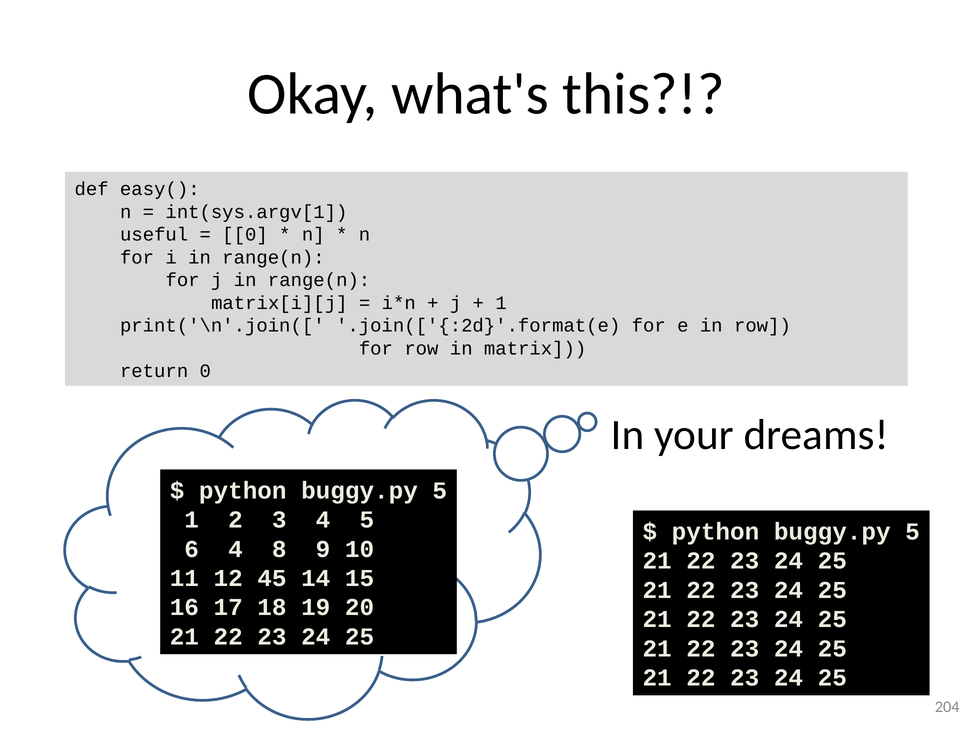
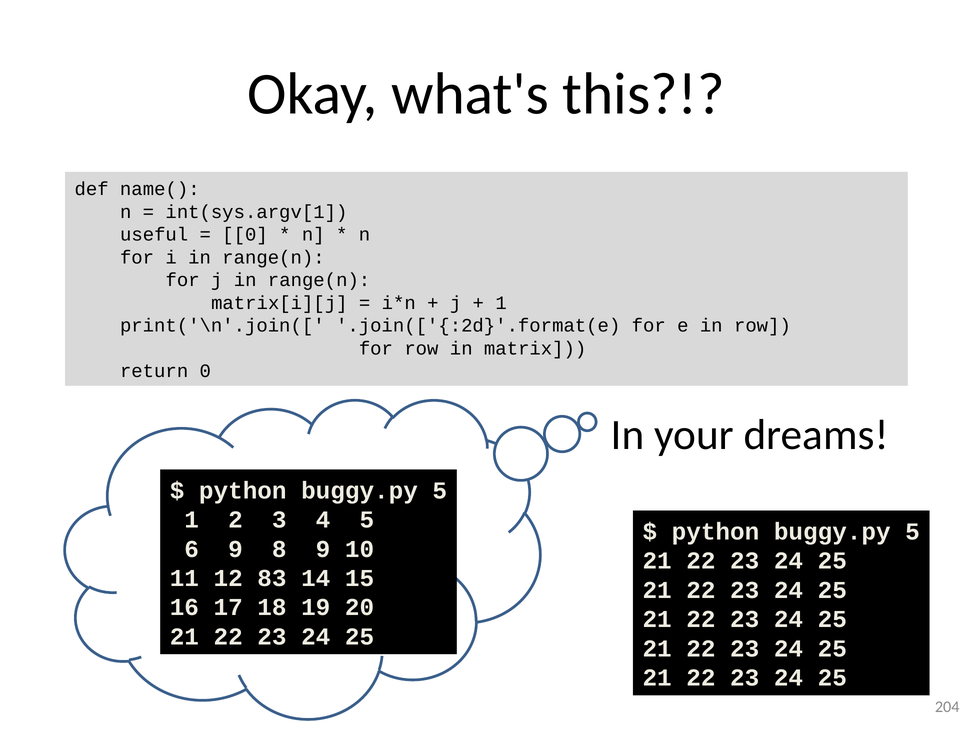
easy(: easy( -> name(
6 4: 4 -> 9
45: 45 -> 83
